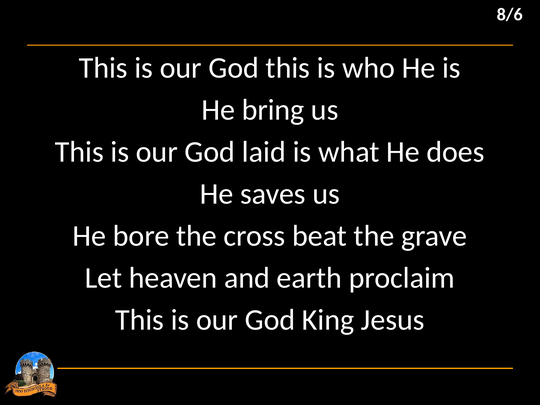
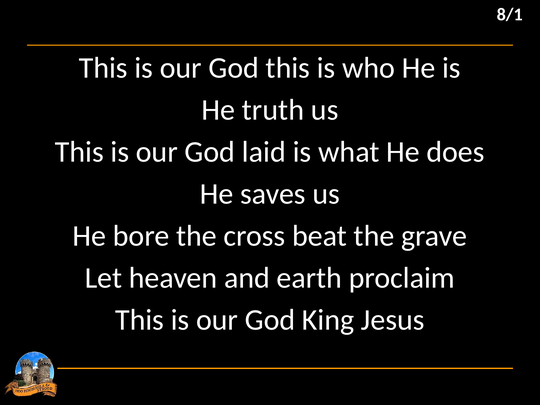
8/6: 8/6 -> 8/1
bring: bring -> truth
